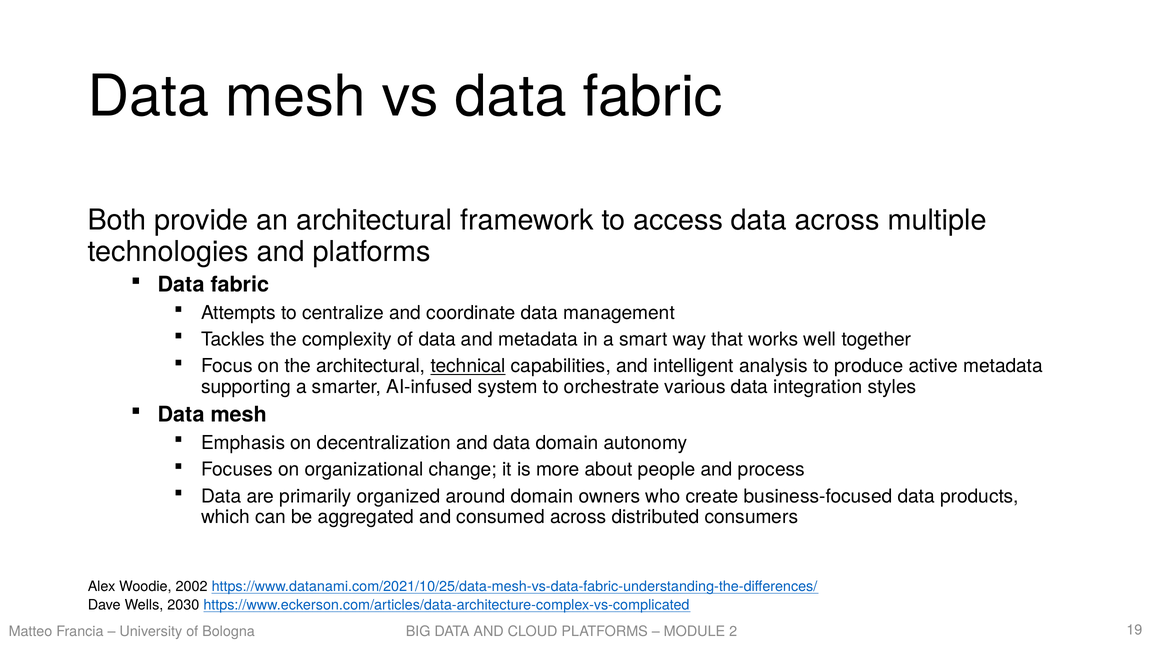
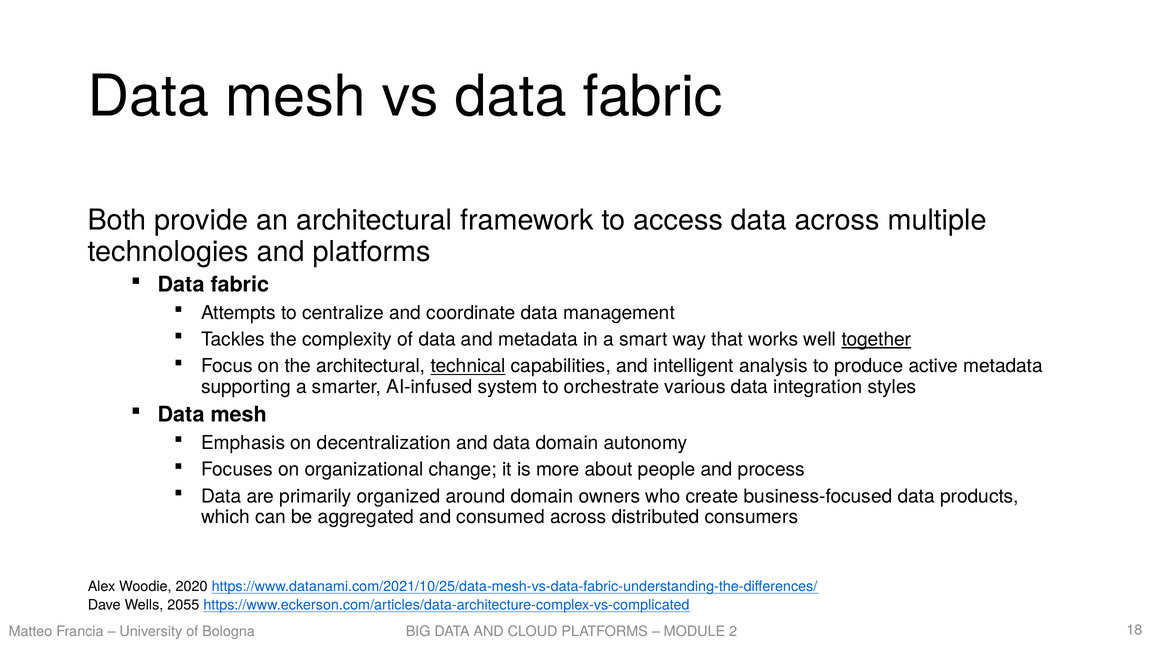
together underline: none -> present
2002: 2002 -> 2020
2030: 2030 -> 2055
19: 19 -> 18
